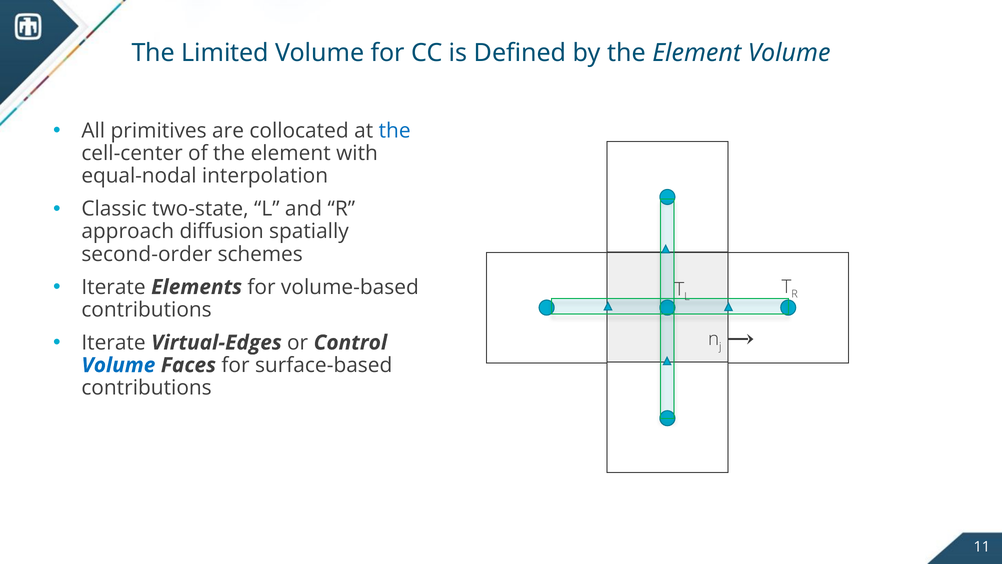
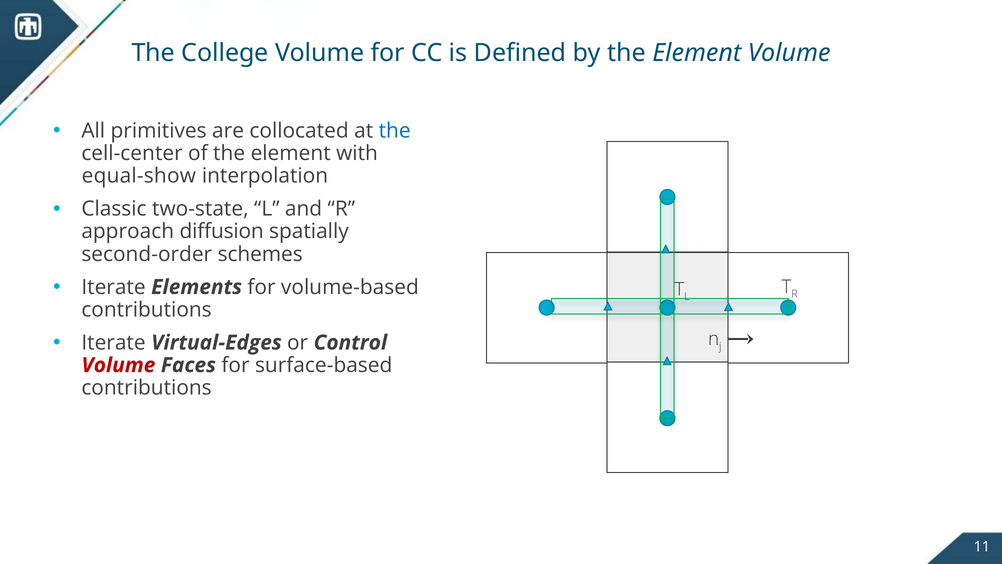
Limited: Limited -> College
equal-nodal: equal-nodal -> equal-show
Volume at (118, 365) colour: blue -> red
